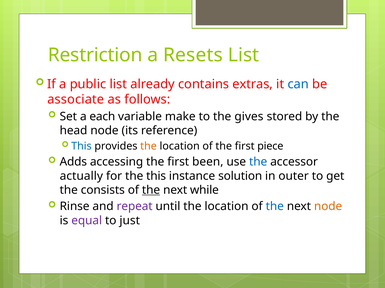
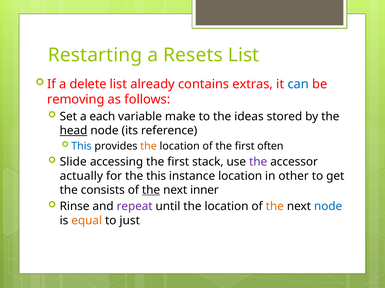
Restriction: Restriction -> Restarting
public: public -> delete
associate: associate -> removing
gives: gives -> ideas
head underline: none -> present
piece: piece -> often
Adds: Adds -> Slide
been: been -> stack
the at (258, 162) colour: blue -> purple
instance solution: solution -> location
outer: outer -> other
while: while -> inner
the at (275, 207) colour: blue -> orange
node at (328, 207) colour: orange -> blue
equal colour: purple -> orange
